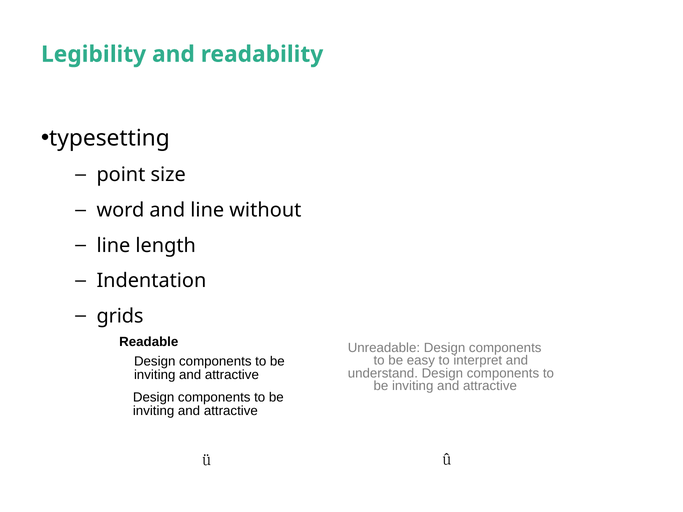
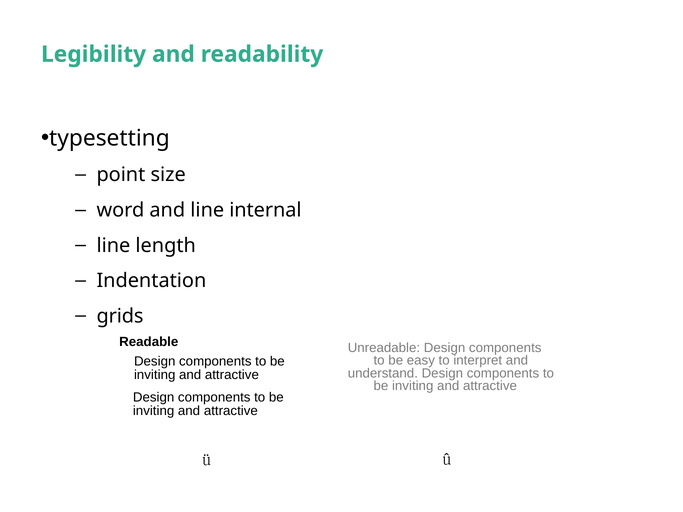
without: without -> internal
